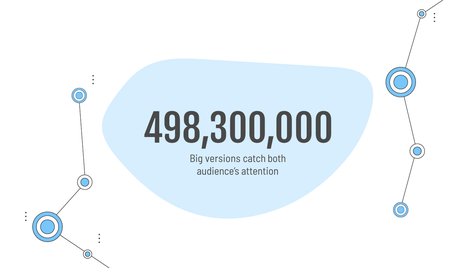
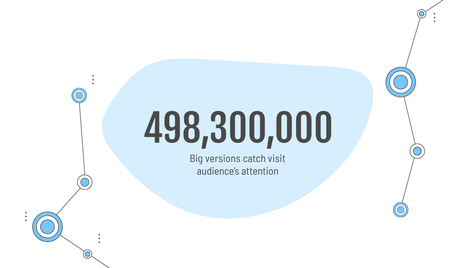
both: both -> visit
